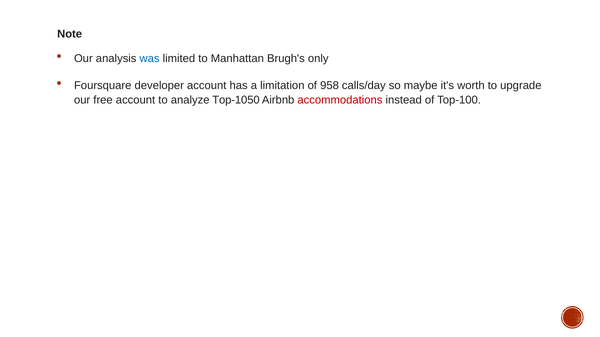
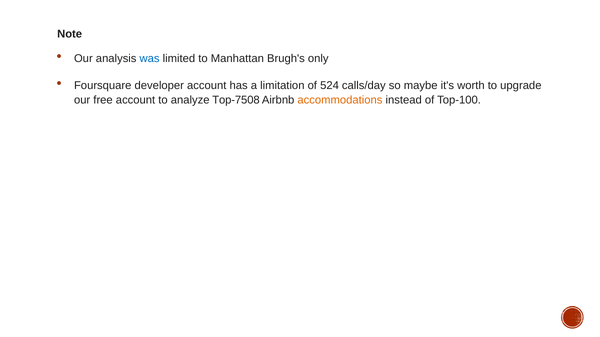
958: 958 -> 524
Top-1050: Top-1050 -> Top-7508
accommodations colour: red -> orange
